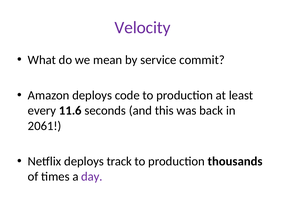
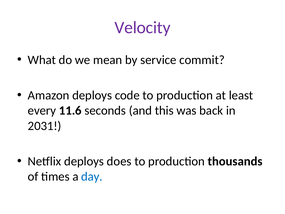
2061: 2061 -> 2031
track: track -> does
day colour: purple -> blue
